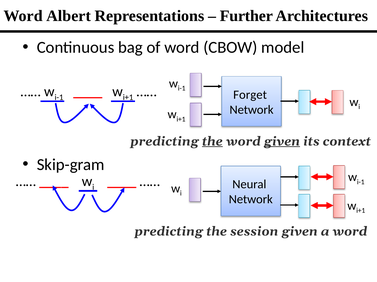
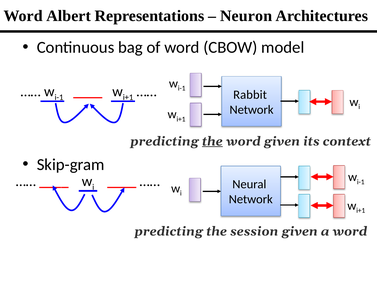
Further: Further -> Neuron
Forget: Forget -> Rabbit
given at (282, 142) underline: present -> none
